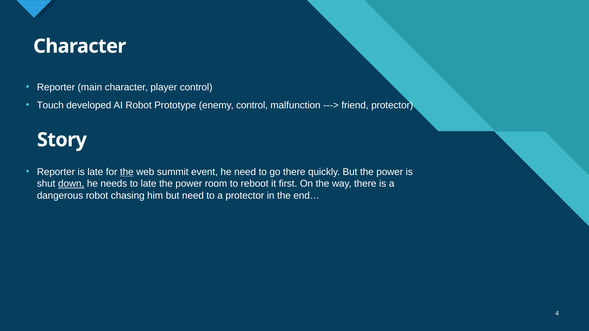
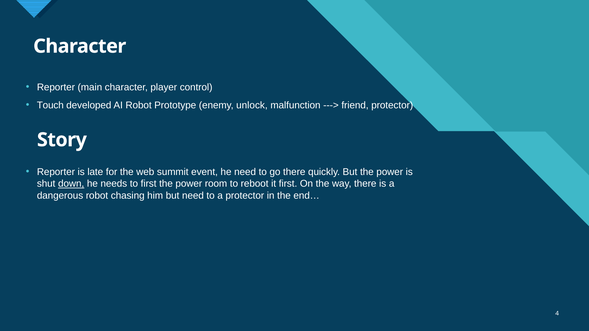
enemy control: control -> unlock
the at (127, 172) underline: present -> none
to late: late -> first
